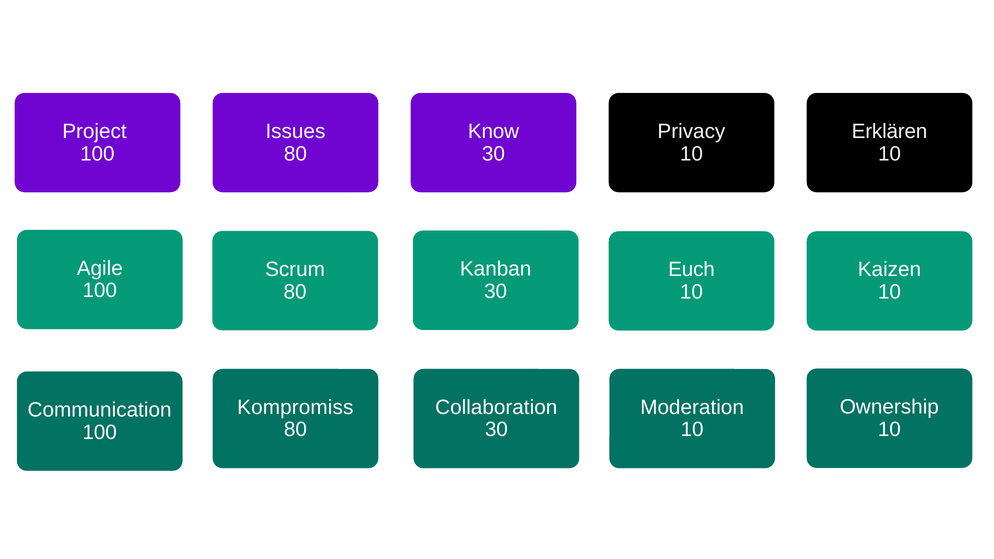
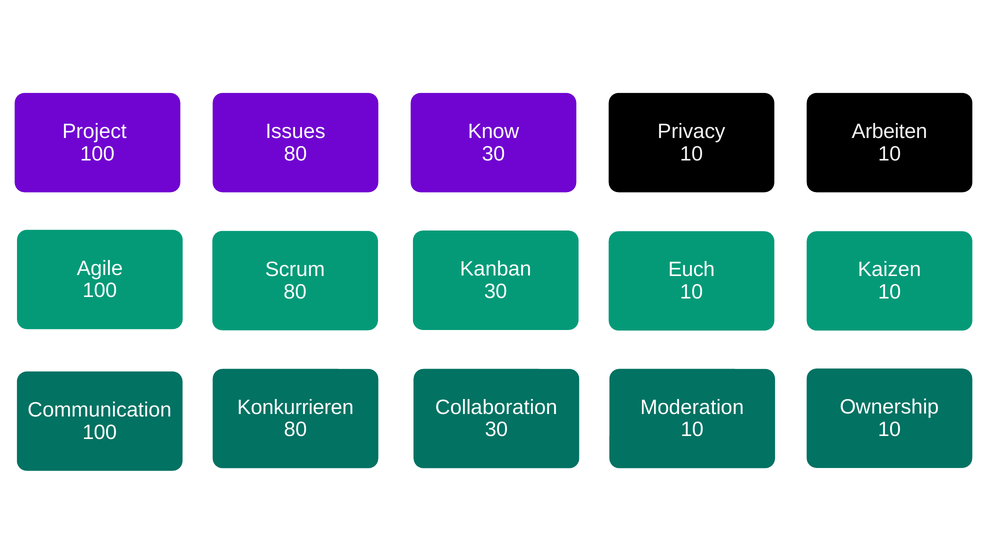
Erklären: Erklären -> Arbeiten
Kompromiss: Kompromiss -> Konkurrieren
